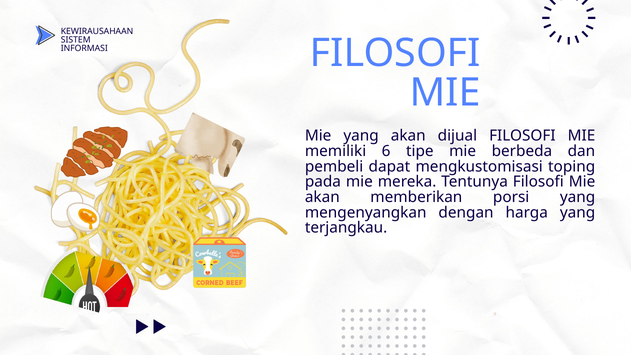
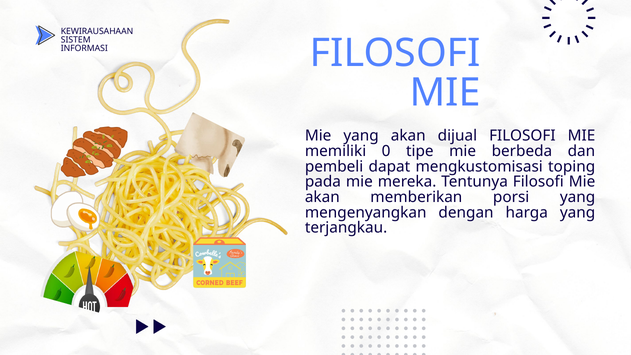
6: 6 -> 0
